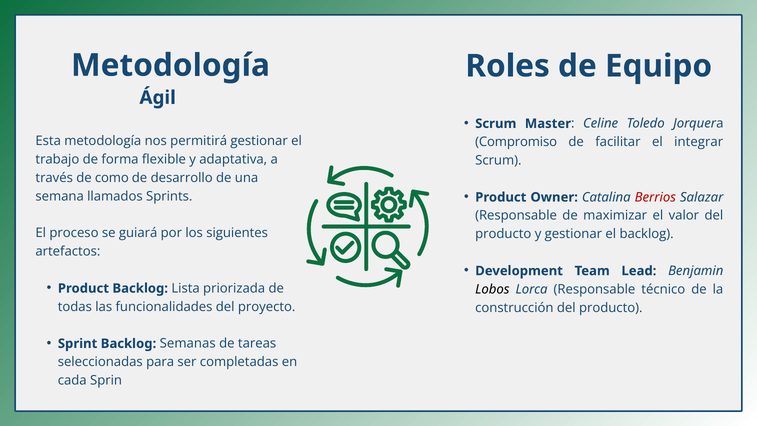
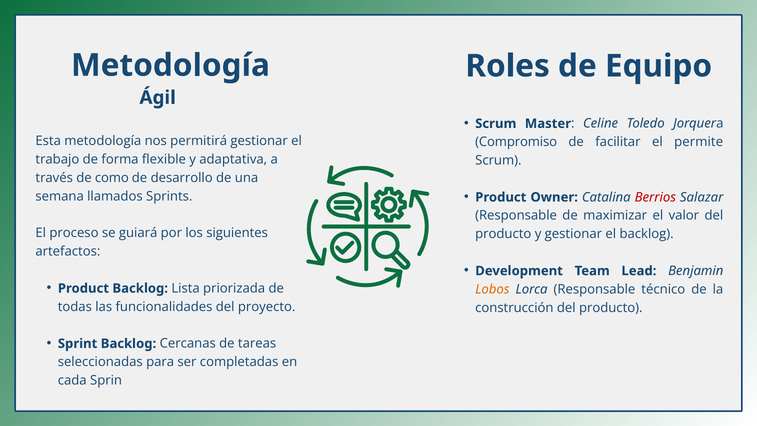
integrar: integrar -> permite
Lobos colour: black -> orange
Semanas: Semanas -> Cercanas
